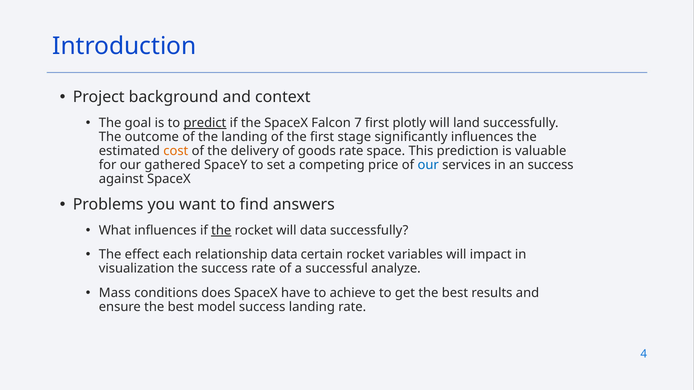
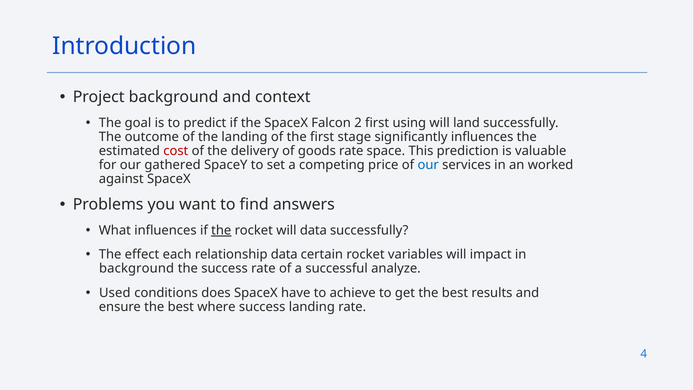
predict underline: present -> none
7: 7 -> 2
plotly: plotly -> using
cost colour: orange -> red
an success: success -> worked
visualization at (137, 269): visualization -> background
Mass: Mass -> Used
model: model -> where
